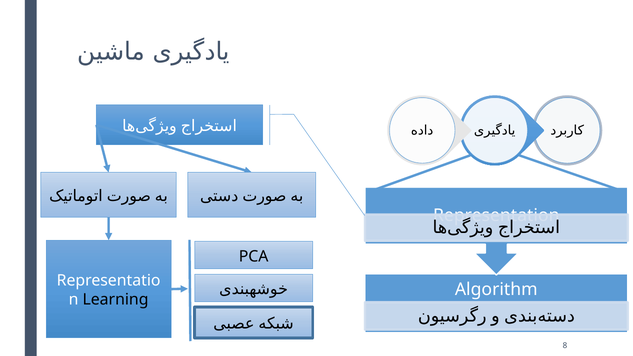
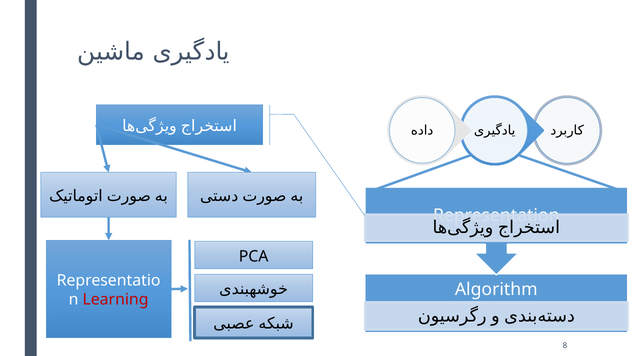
Learning colour: black -> red
